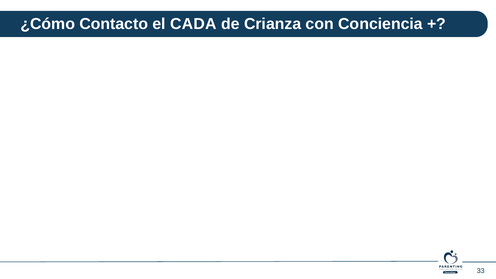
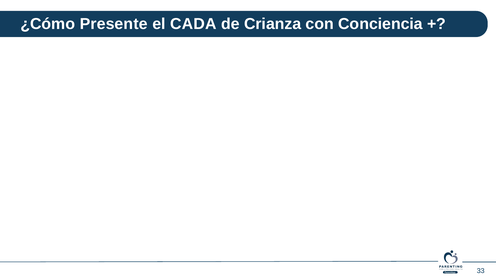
Contacto: Contacto -> Presente
